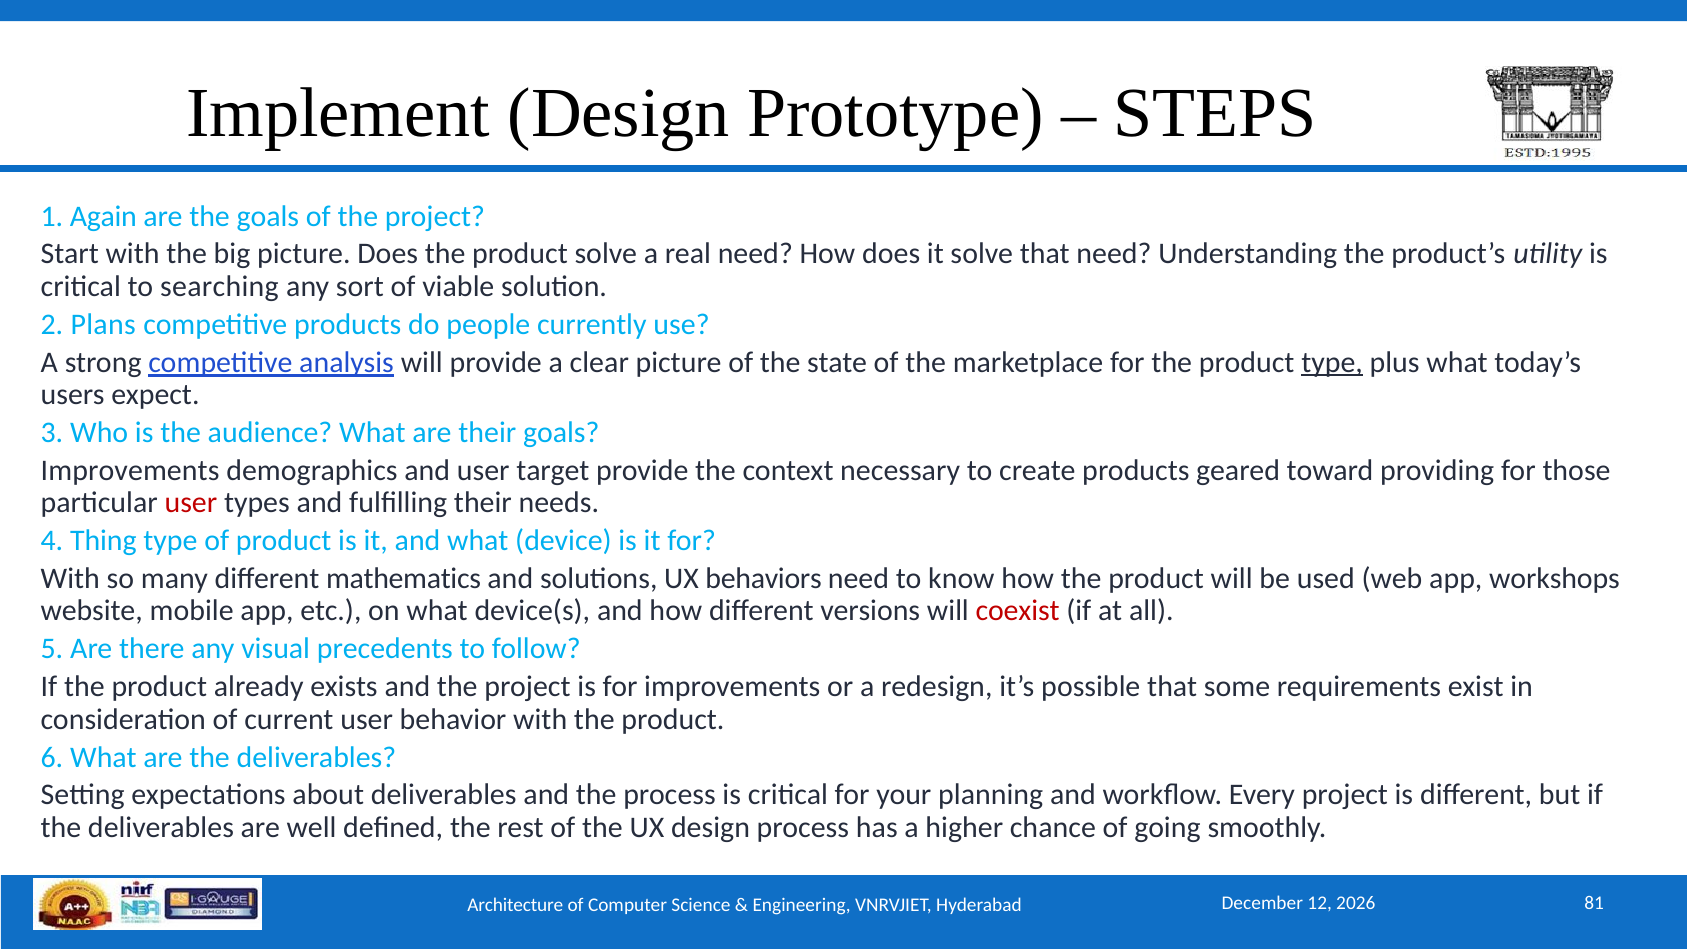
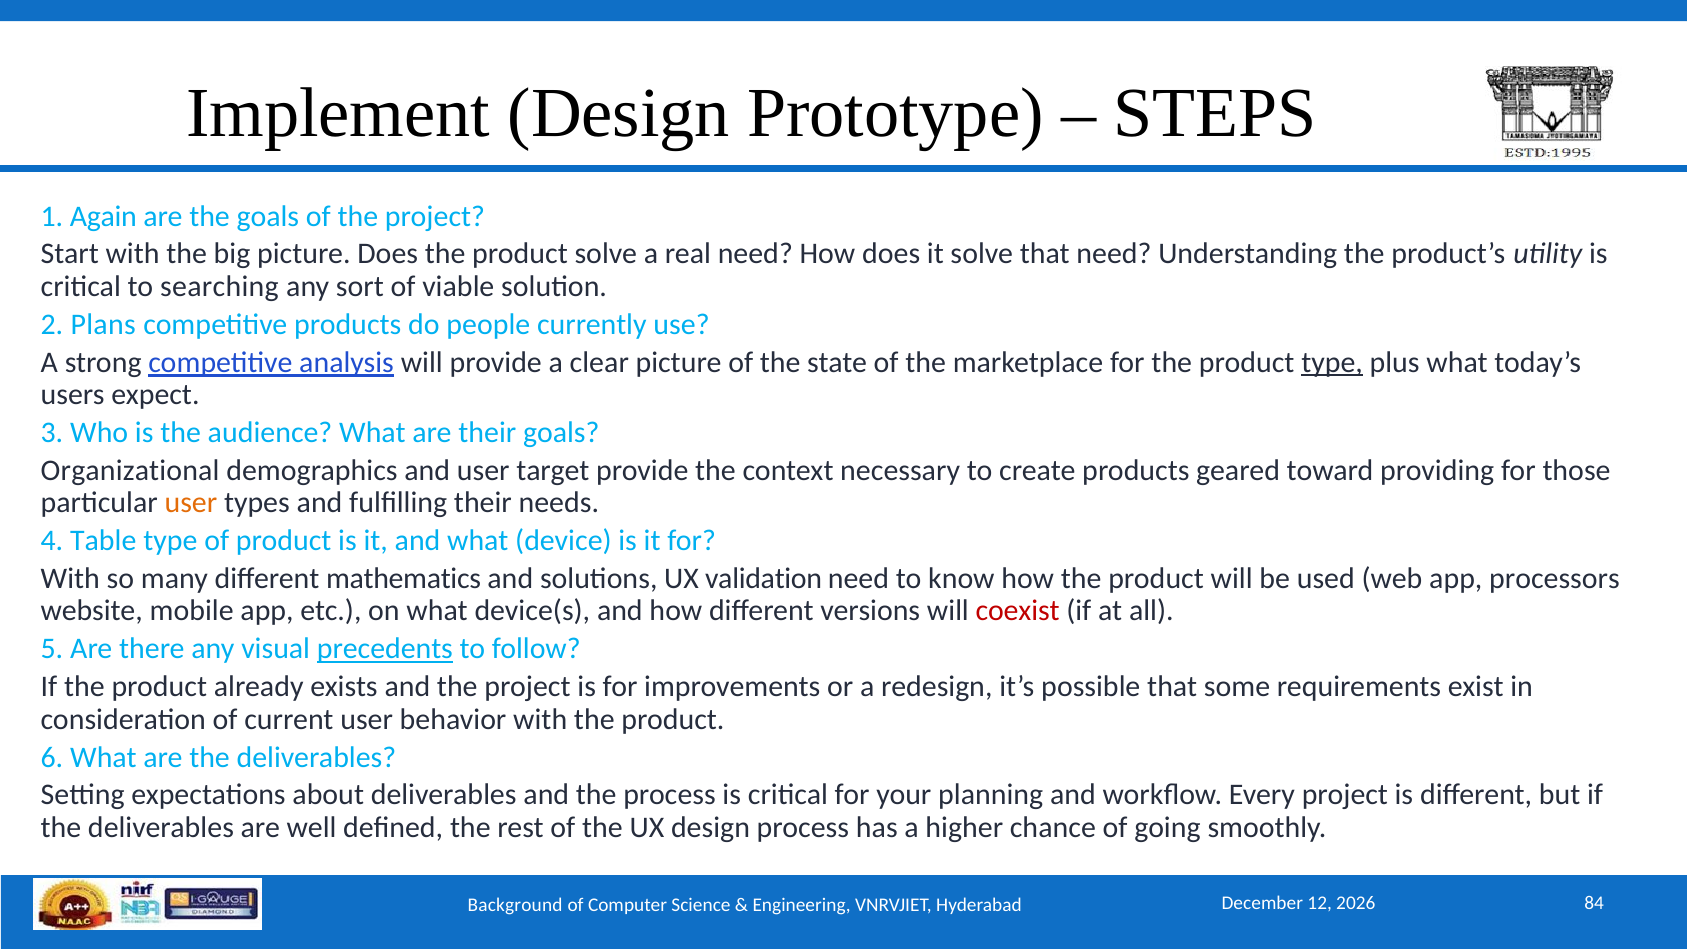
Improvements at (130, 470): Improvements -> Organizational
user at (191, 503) colour: red -> orange
Thing: Thing -> Table
behaviors: behaviors -> validation
workshops: workshops -> processors
precedents underline: none -> present
Architecture: Architecture -> Background
81: 81 -> 84
